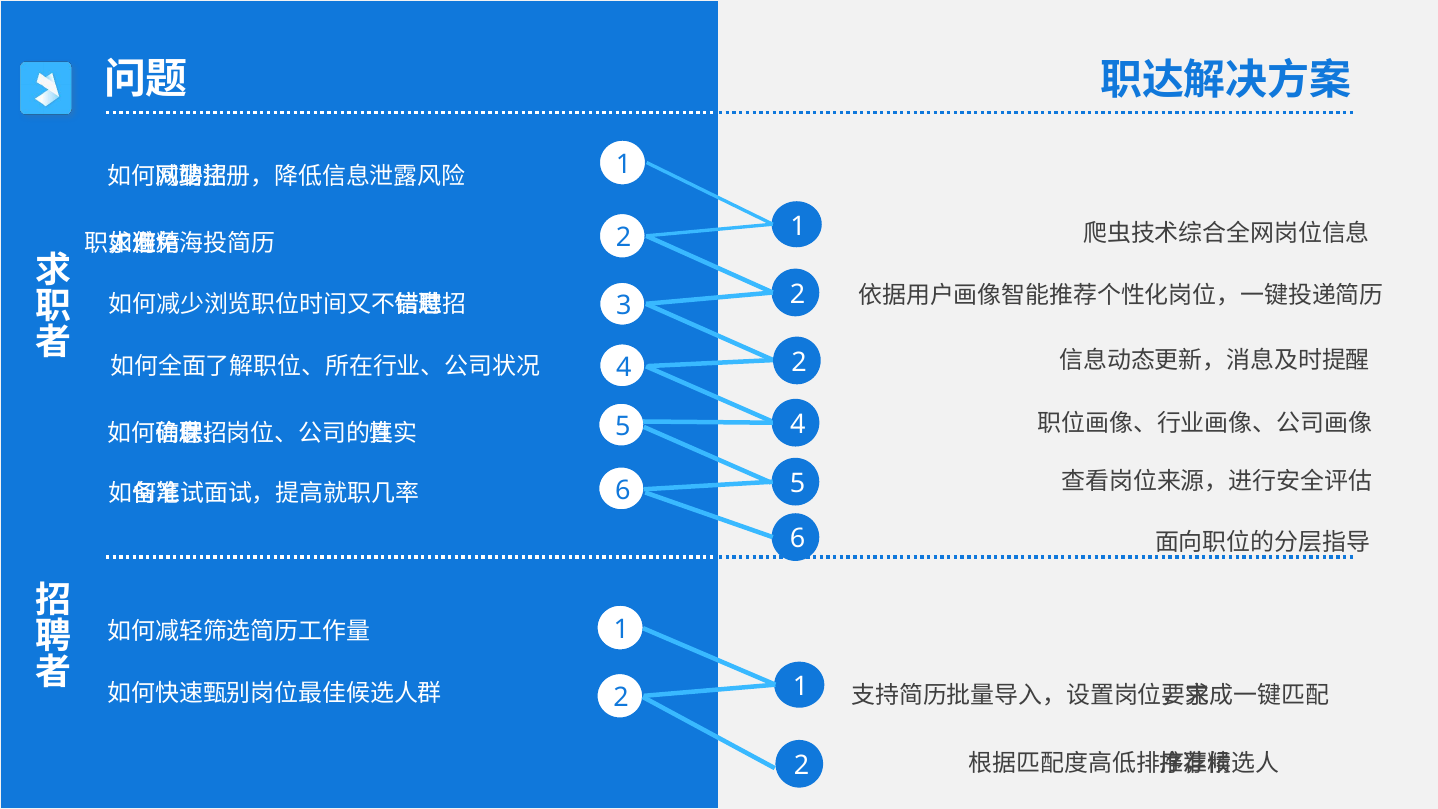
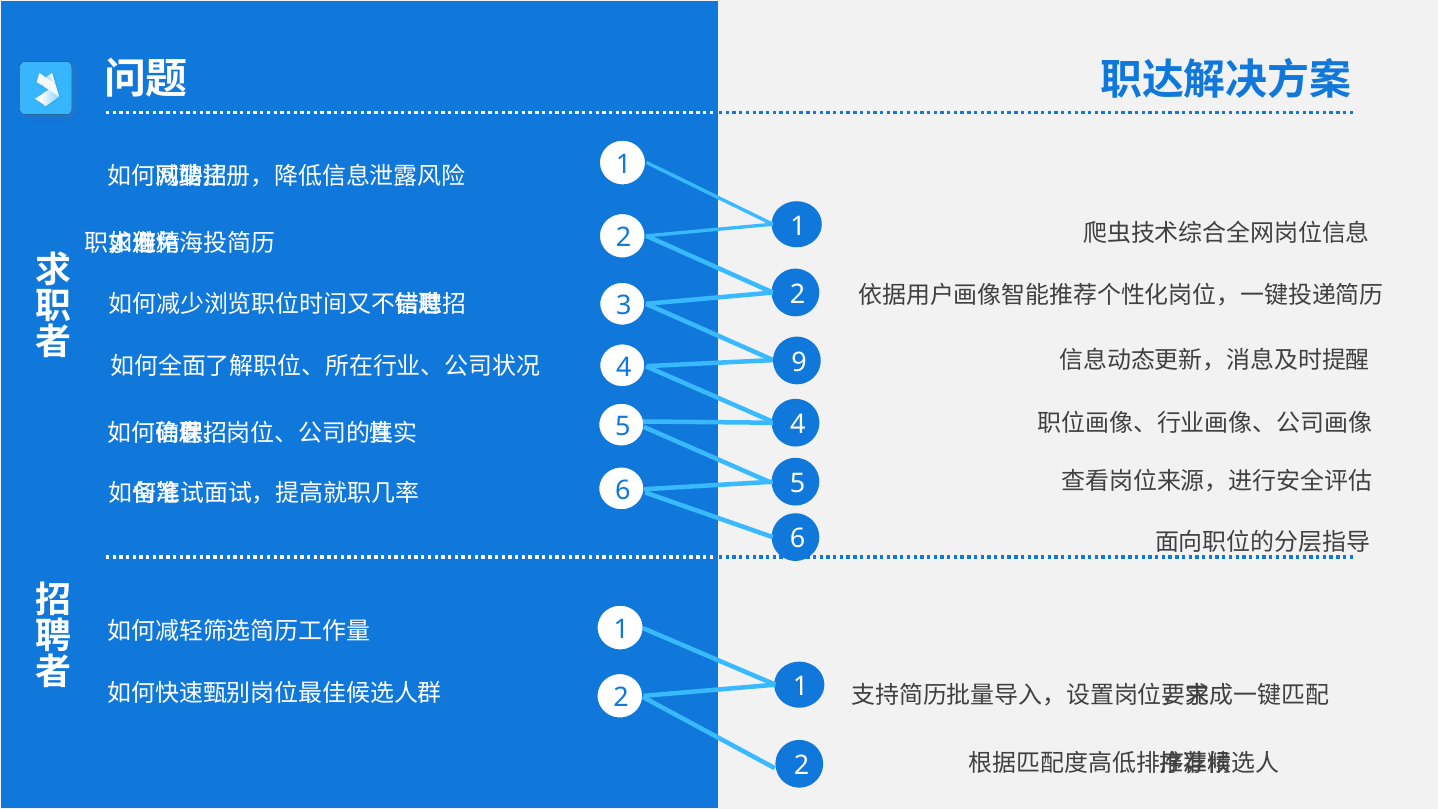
4 2: 2 -> 9
